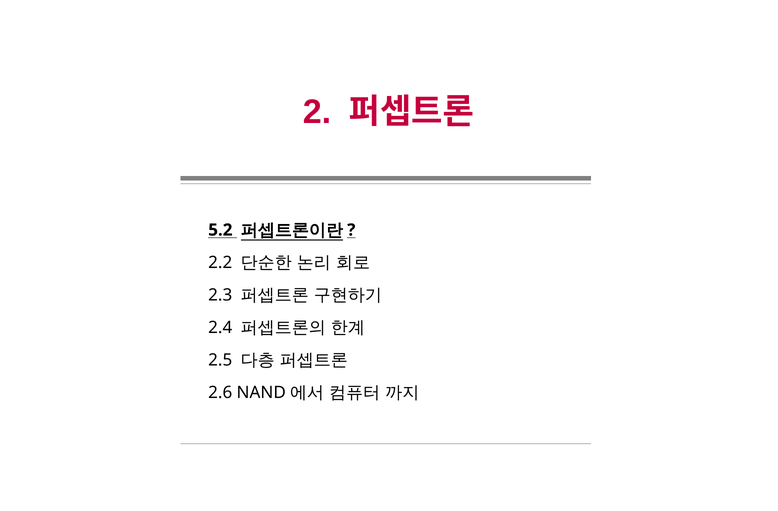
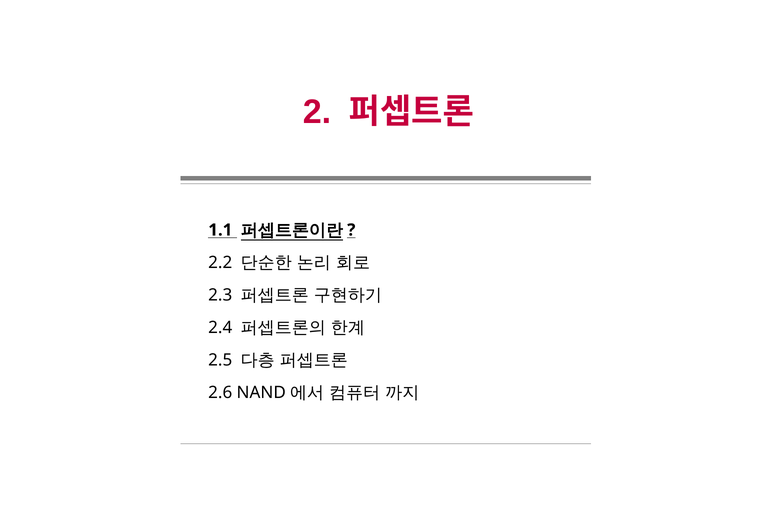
5.2: 5.2 -> 1.1
